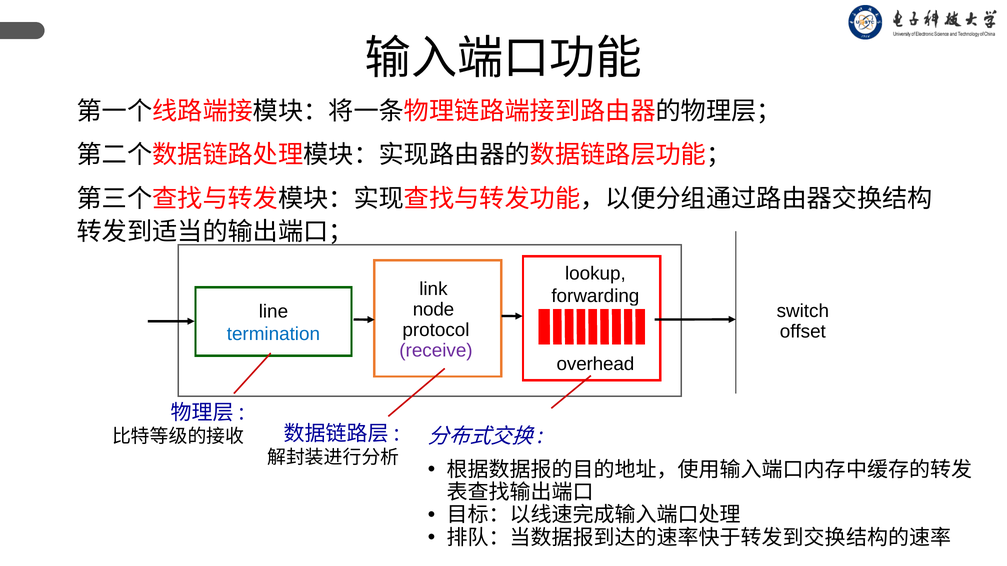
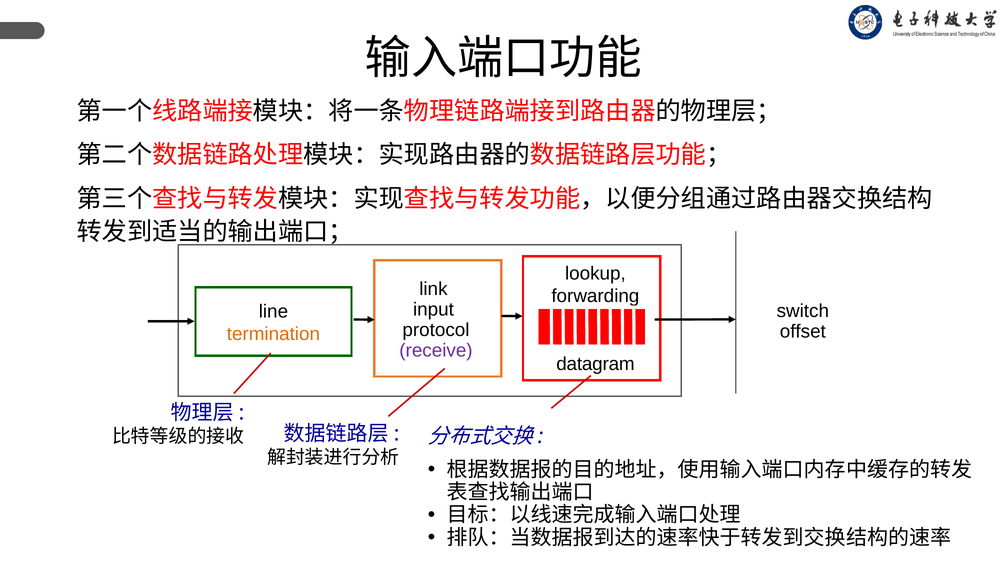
node: node -> input
termination colour: blue -> orange
overhead: overhead -> datagram
